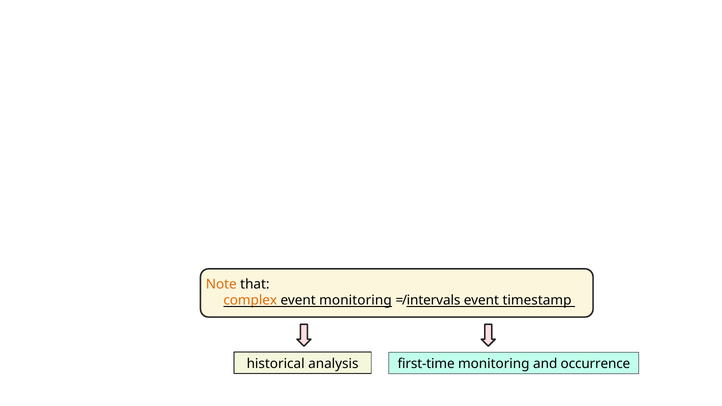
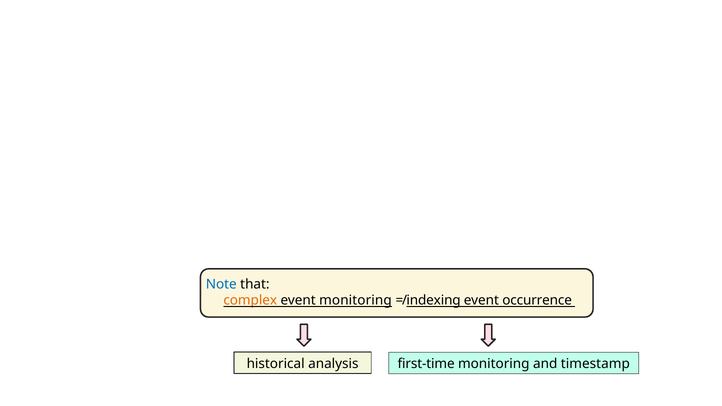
Note colour: orange -> blue
intervals: intervals -> indexing
timestamp: timestamp -> occurrence
occurrence: occurrence -> timestamp
